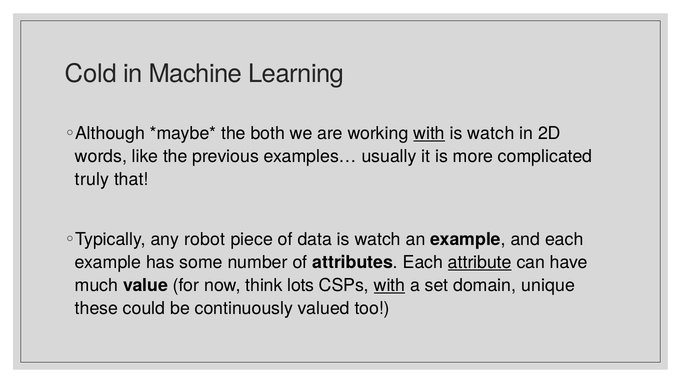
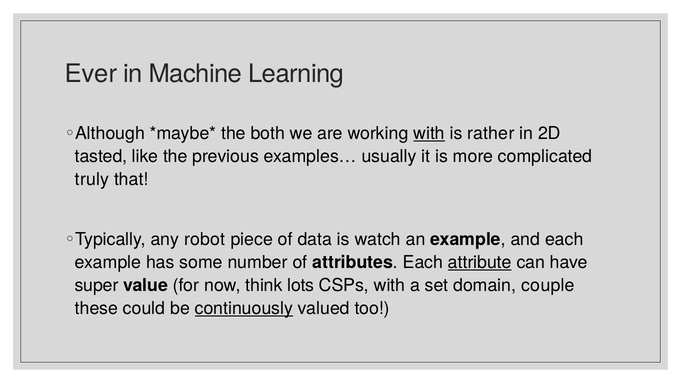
Cold: Cold -> Ever
watch at (491, 134): watch -> rather
words: words -> tasted
much: much -> super
with at (390, 285) underline: present -> none
unique: unique -> couple
continuously underline: none -> present
